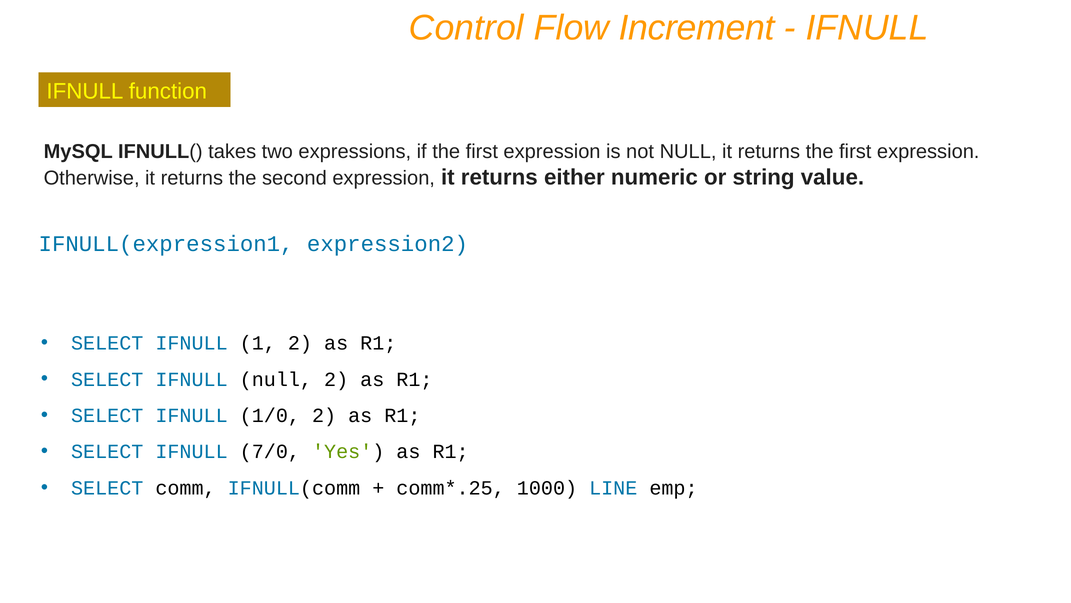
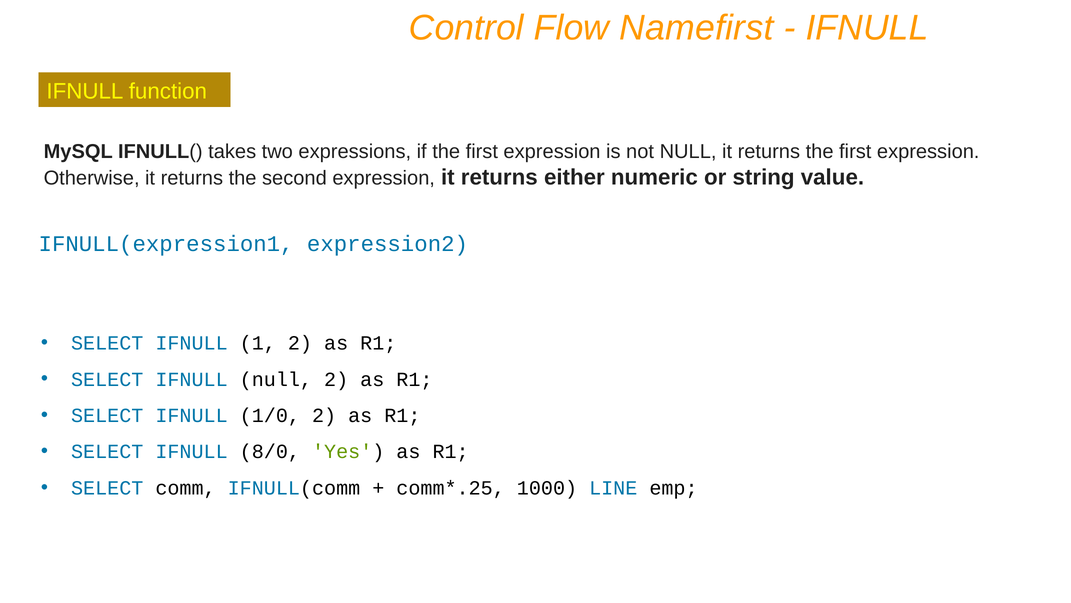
Increment: Increment -> Namefirst
7/0: 7/0 -> 8/0
